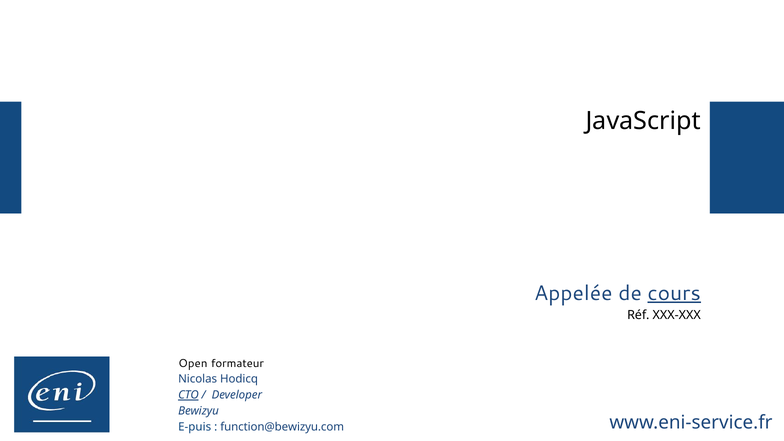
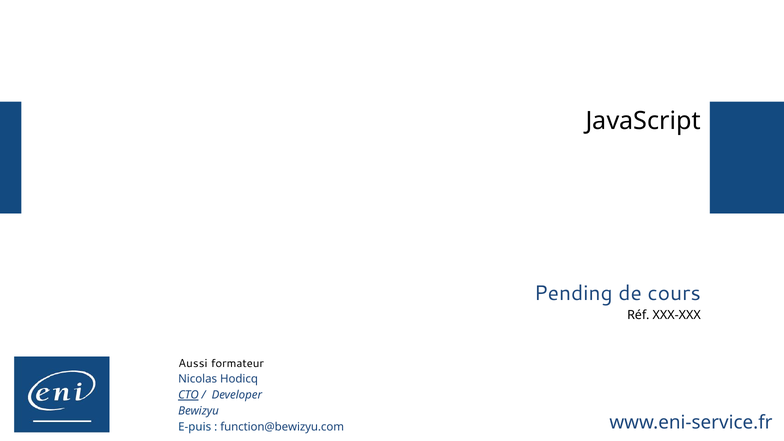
Appelée: Appelée -> Pending
cours underline: present -> none
Open: Open -> Aussi
